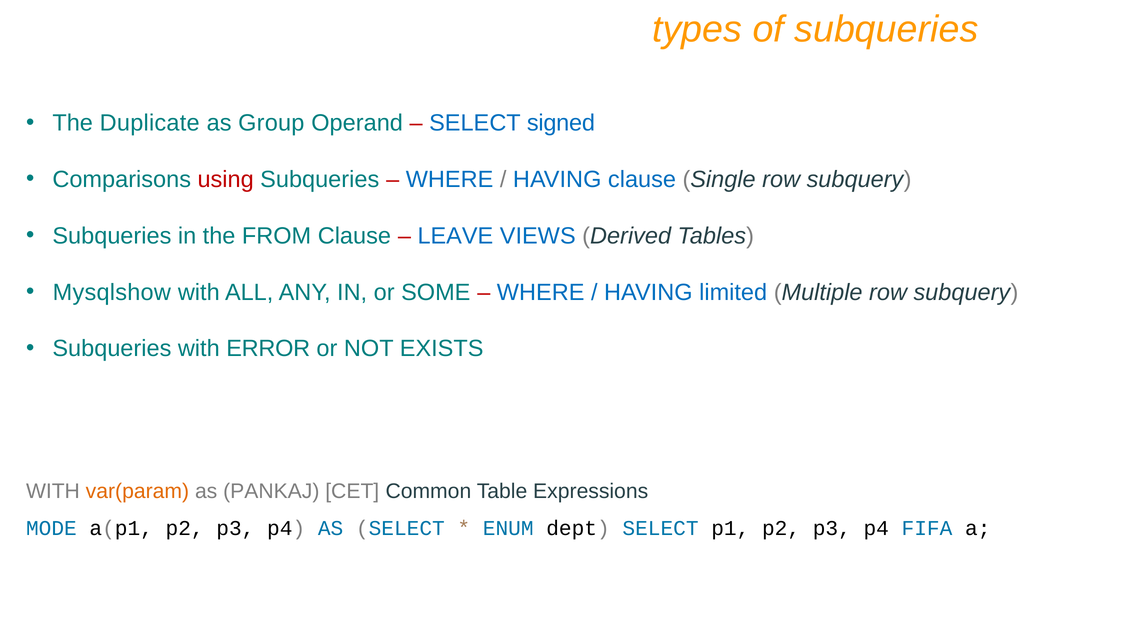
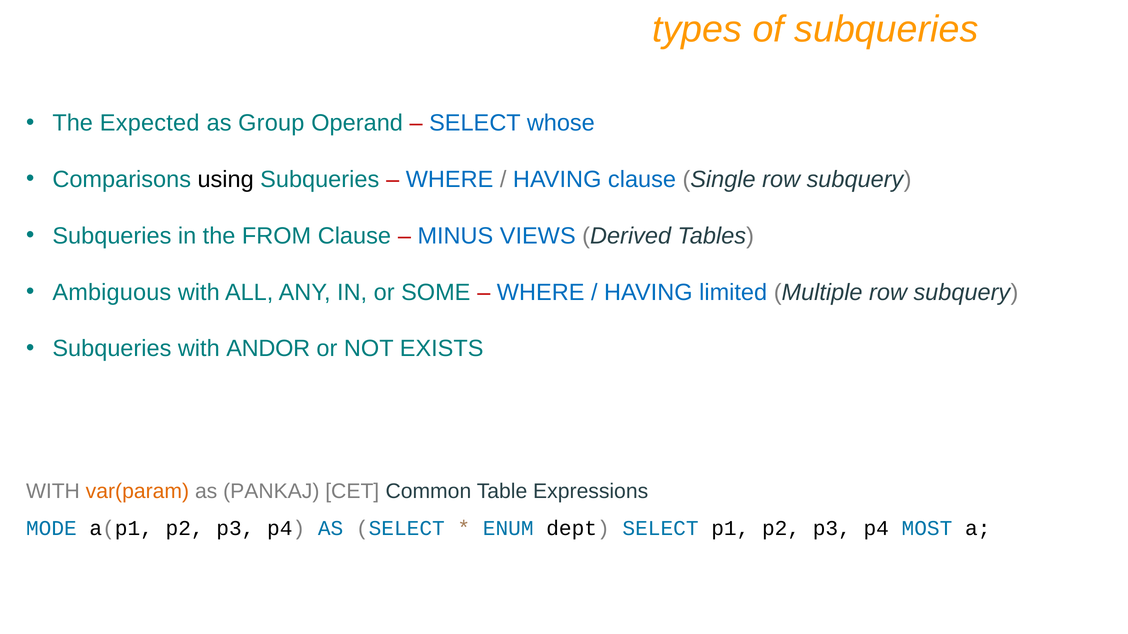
Duplicate: Duplicate -> Expected
signed: signed -> whose
using colour: red -> black
LEAVE: LEAVE -> MINUS
Mysqlshow: Mysqlshow -> Ambiguous
ERROR: ERROR -> ANDOR
FIFA: FIFA -> MOST
